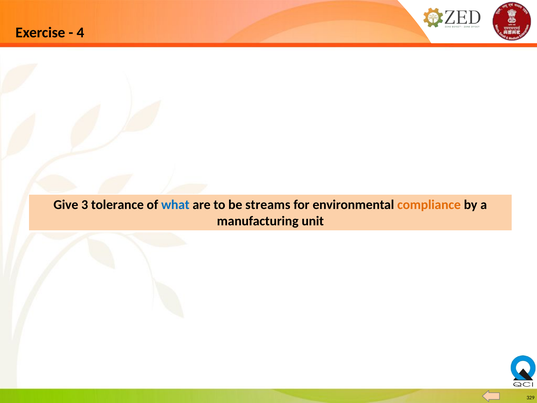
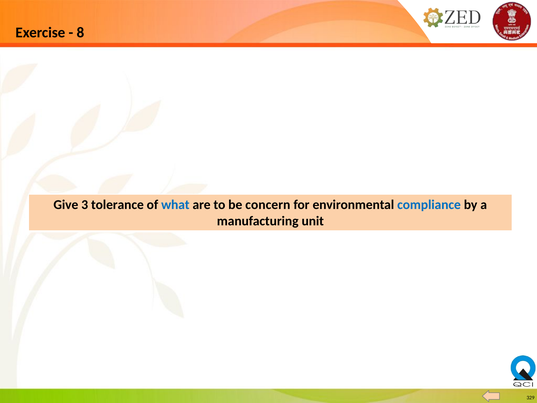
4: 4 -> 8
streams: streams -> concern
compliance colour: orange -> blue
